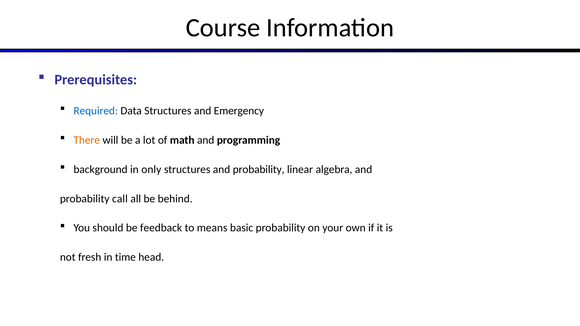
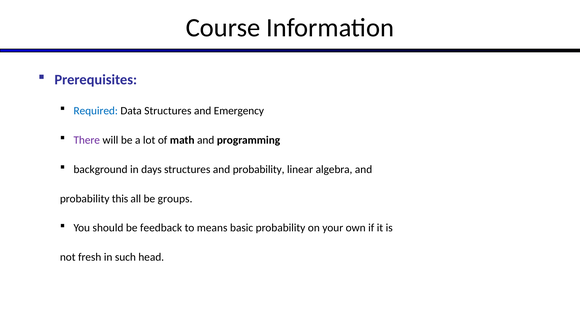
There colour: orange -> purple
only: only -> days
call: call -> this
behind: behind -> groups
time: time -> such
